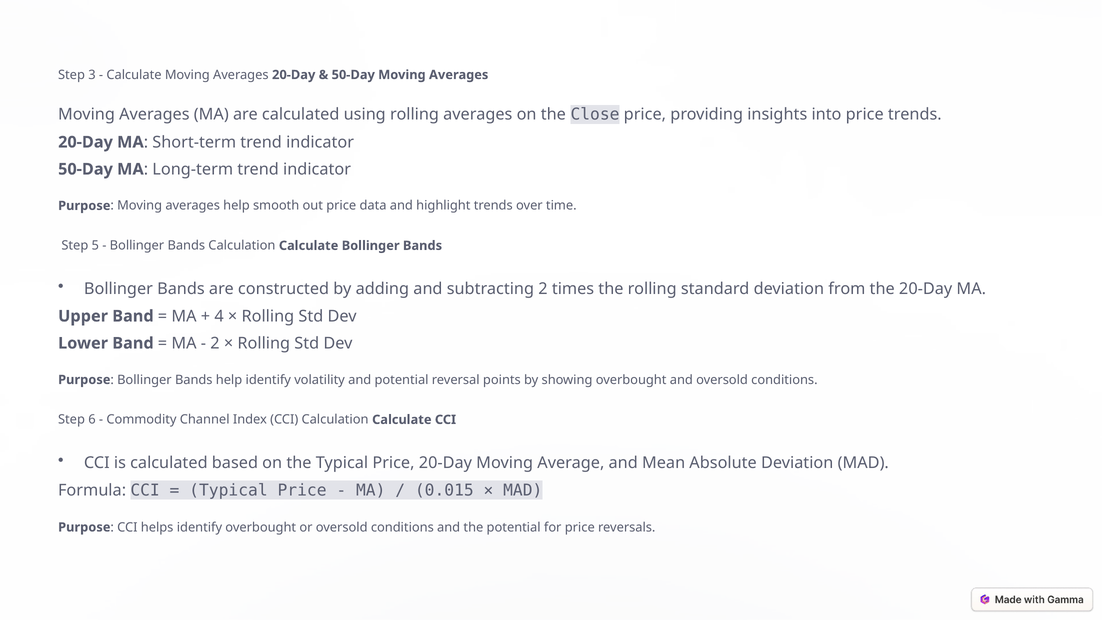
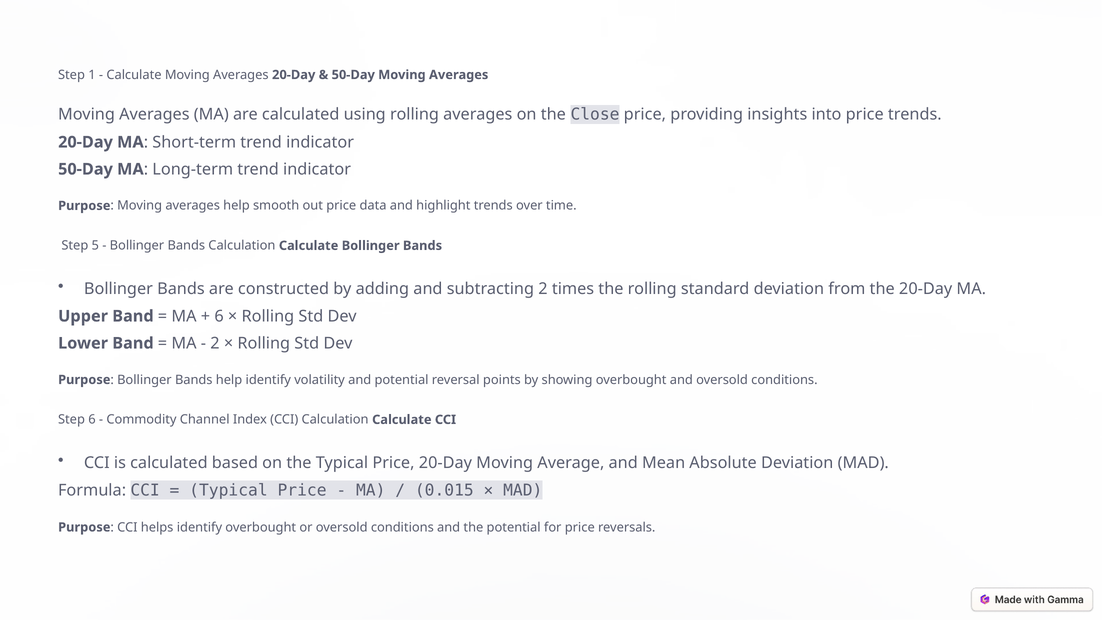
3: 3 -> 1
4 at (219, 316): 4 -> 6
